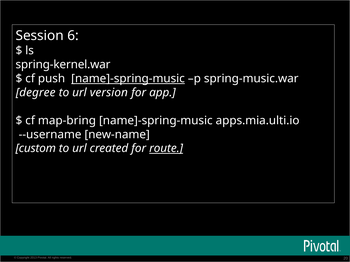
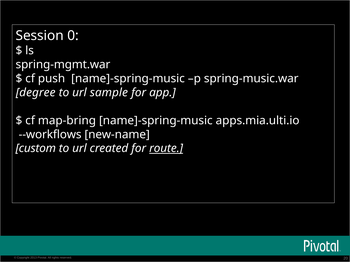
6: 6 -> 0
spring-kernel.war: spring-kernel.war -> spring-mgmt.war
name]-spring-music at (128, 79) underline: present -> none
version: version -> sample
--username: --username -> --workflows
